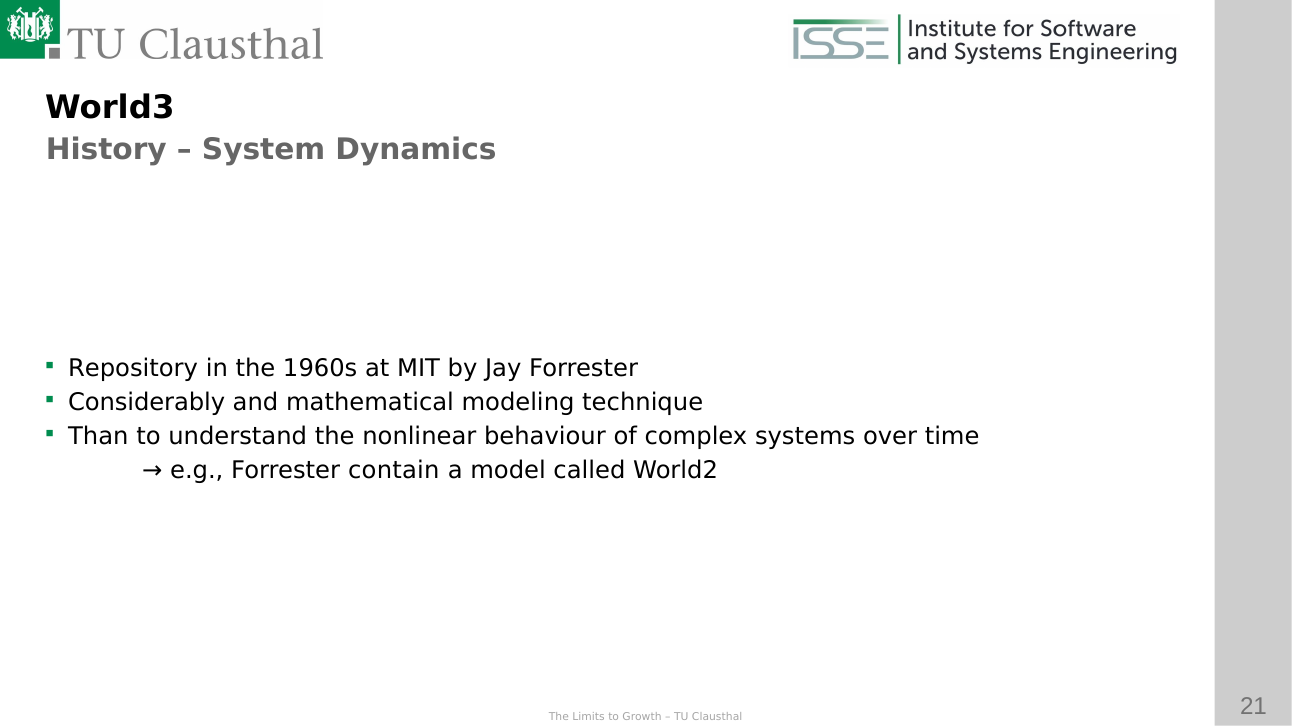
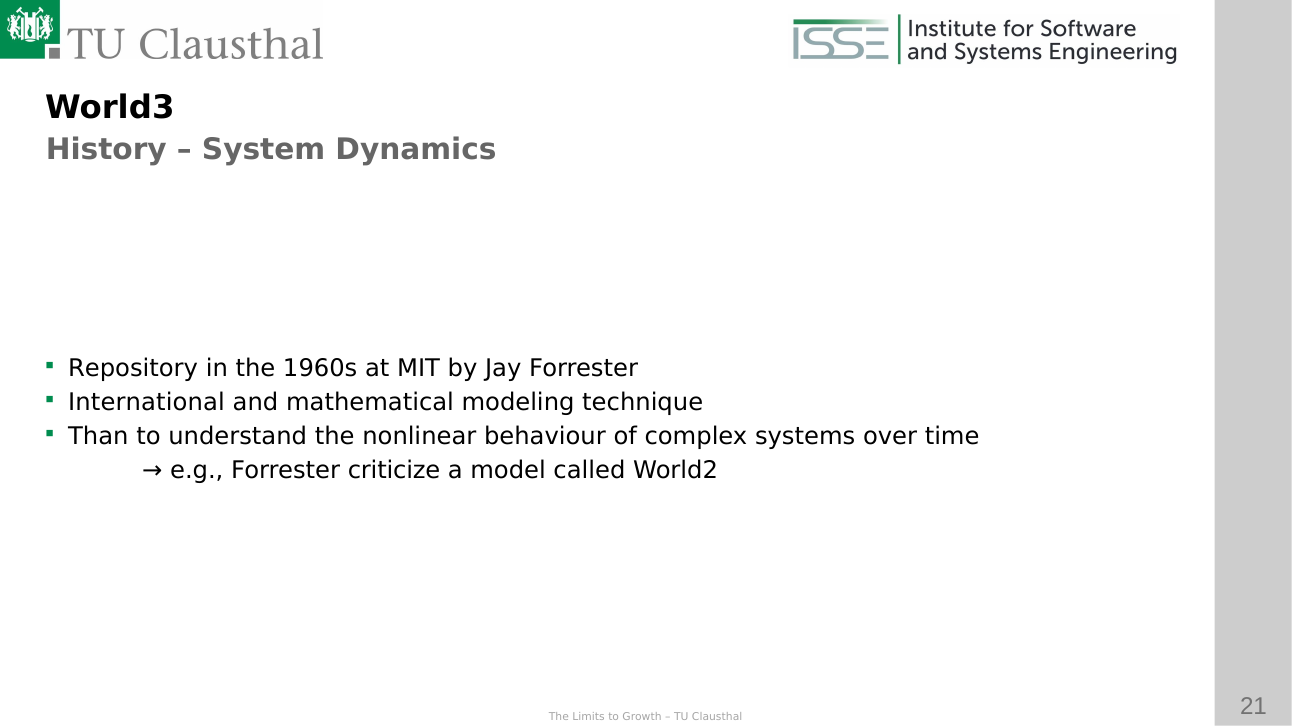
Considerably: Considerably -> International
contain: contain -> criticize
